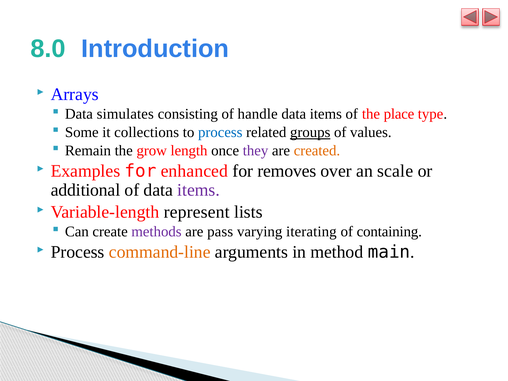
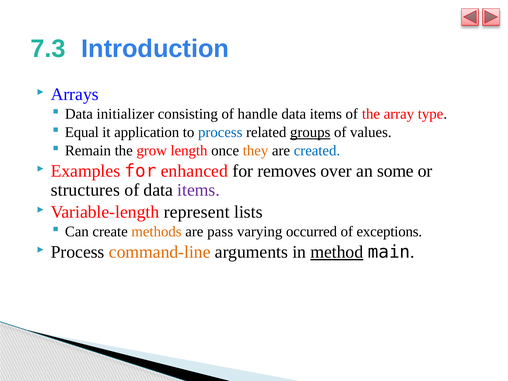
8.0: 8.0 -> 7.3
simulates: simulates -> initializer
place: place -> array
Some: Some -> Equal
collections: collections -> application
they colour: purple -> orange
created colour: orange -> blue
scale: scale -> some
additional: additional -> structures
methods colour: purple -> orange
iterating: iterating -> occurred
containing: containing -> exceptions
method underline: none -> present
